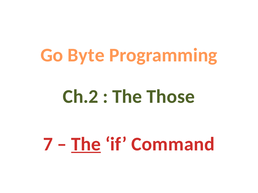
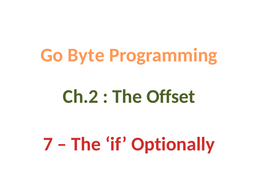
Those: Those -> Offset
The at (86, 144) underline: present -> none
Command: Command -> Optionally
